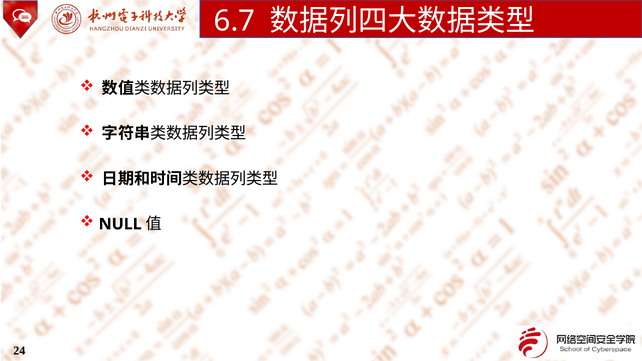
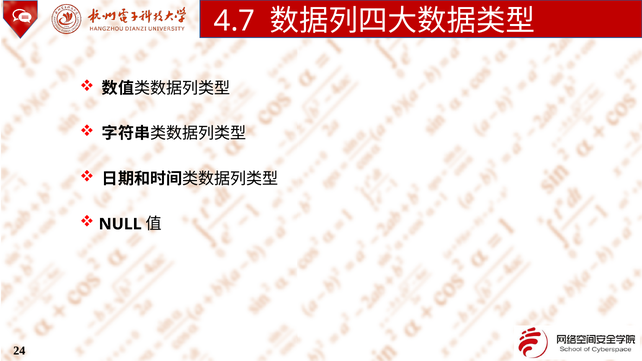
6.7: 6.7 -> 4.7
